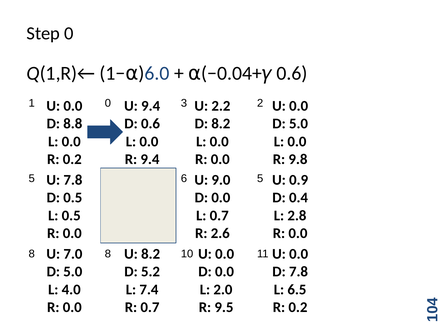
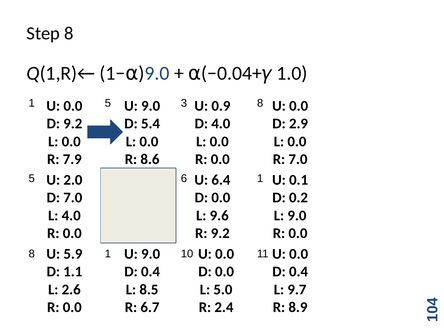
Step 0: 0 -> 8
6.0 at (157, 73): 6.0 -> 9.0
0.6 at (292, 73): 0.6 -> 1.0
0 at (108, 103): 0 -> 5
3 2: 2 -> 8
9.4 at (151, 106): 9.4 -> 9.0
2.2: 2.2 -> 0.9
D 8.8: 8.8 -> 9.2
D 0.6: 0.6 -> 5.4
D 8.2: 8.2 -> 4.0
5.0 at (299, 124): 5.0 -> 2.9
0.2 at (72, 159): 0.2 -> 7.9
R 9.4: 9.4 -> 8.6
R 9.8: 9.8 -> 7.0
6 5: 5 -> 1
U 7.8: 7.8 -> 2.0
9.0: 9.0 -> 6.4
0.9: 0.9 -> 0.1
D 0.5: 0.5 -> 7.0
0.4: 0.4 -> 0.2
L 0.5: 0.5 -> 4.0
L 0.7: 0.7 -> 9.6
L 2.8: 2.8 -> 9.0
R 2.6: 2.6 -> 9.2
7.0: 7.0 -> 5.9
8.2 at (151, 254): 8.2 -> 9.0
8 at (108, 254): 8 -> 1
5.0 at (73, 272): 5.0 -> 1.1
5.2 at (150, 272): 5.2 -> 0.4
7.8 at (299, 272): 7.8 -> 0.4
4.0: 4.0 -> 2.6
7.4: 7.4 -> 8.5
2.0: 2.0 -> 5.0
6.5: 6.5 -> 9.7
R 0.7: 0.7 -> 6.7
9.5: 9.5 -> 2.4
0.2 at (298, 307): 0.2 -> 8.9
